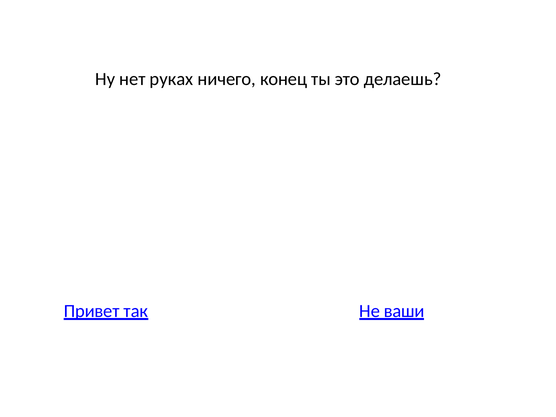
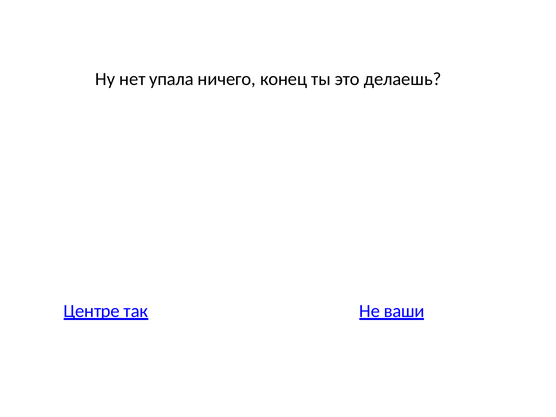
руках: руках -> упала
Привет: Привет -> Центре
